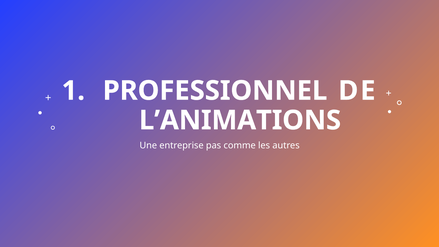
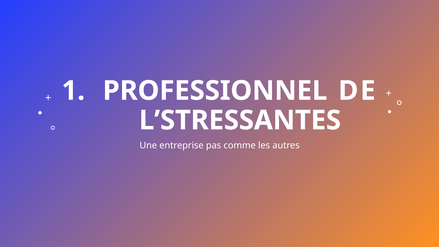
L’ANIMATIONS: L’ANIMATIONS -> L’STRESSANTES
